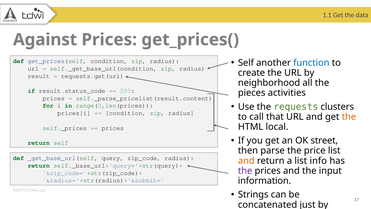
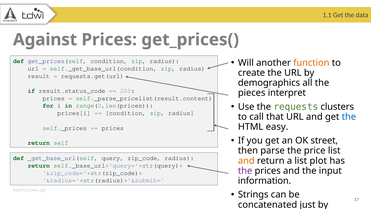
Self at (246, 63): Self -> Will
function colour: blue -> orange
neighborhood: neighborhood -> demographics
activities: activities -> interpret
the at (349, 117) colour: orange -> blue
local: local -> easy
info: info -> plot
